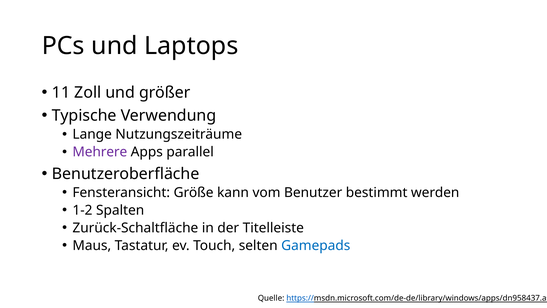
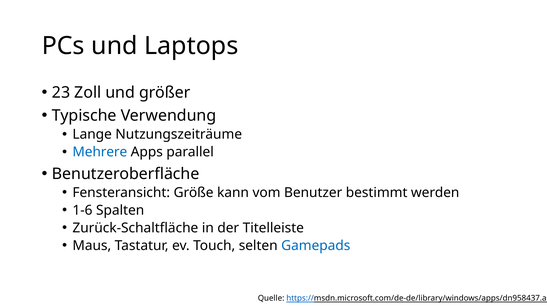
11: 11 -> 23
Mehrere colour: purple -> blue
1-2: 1-2 -> 1-6
